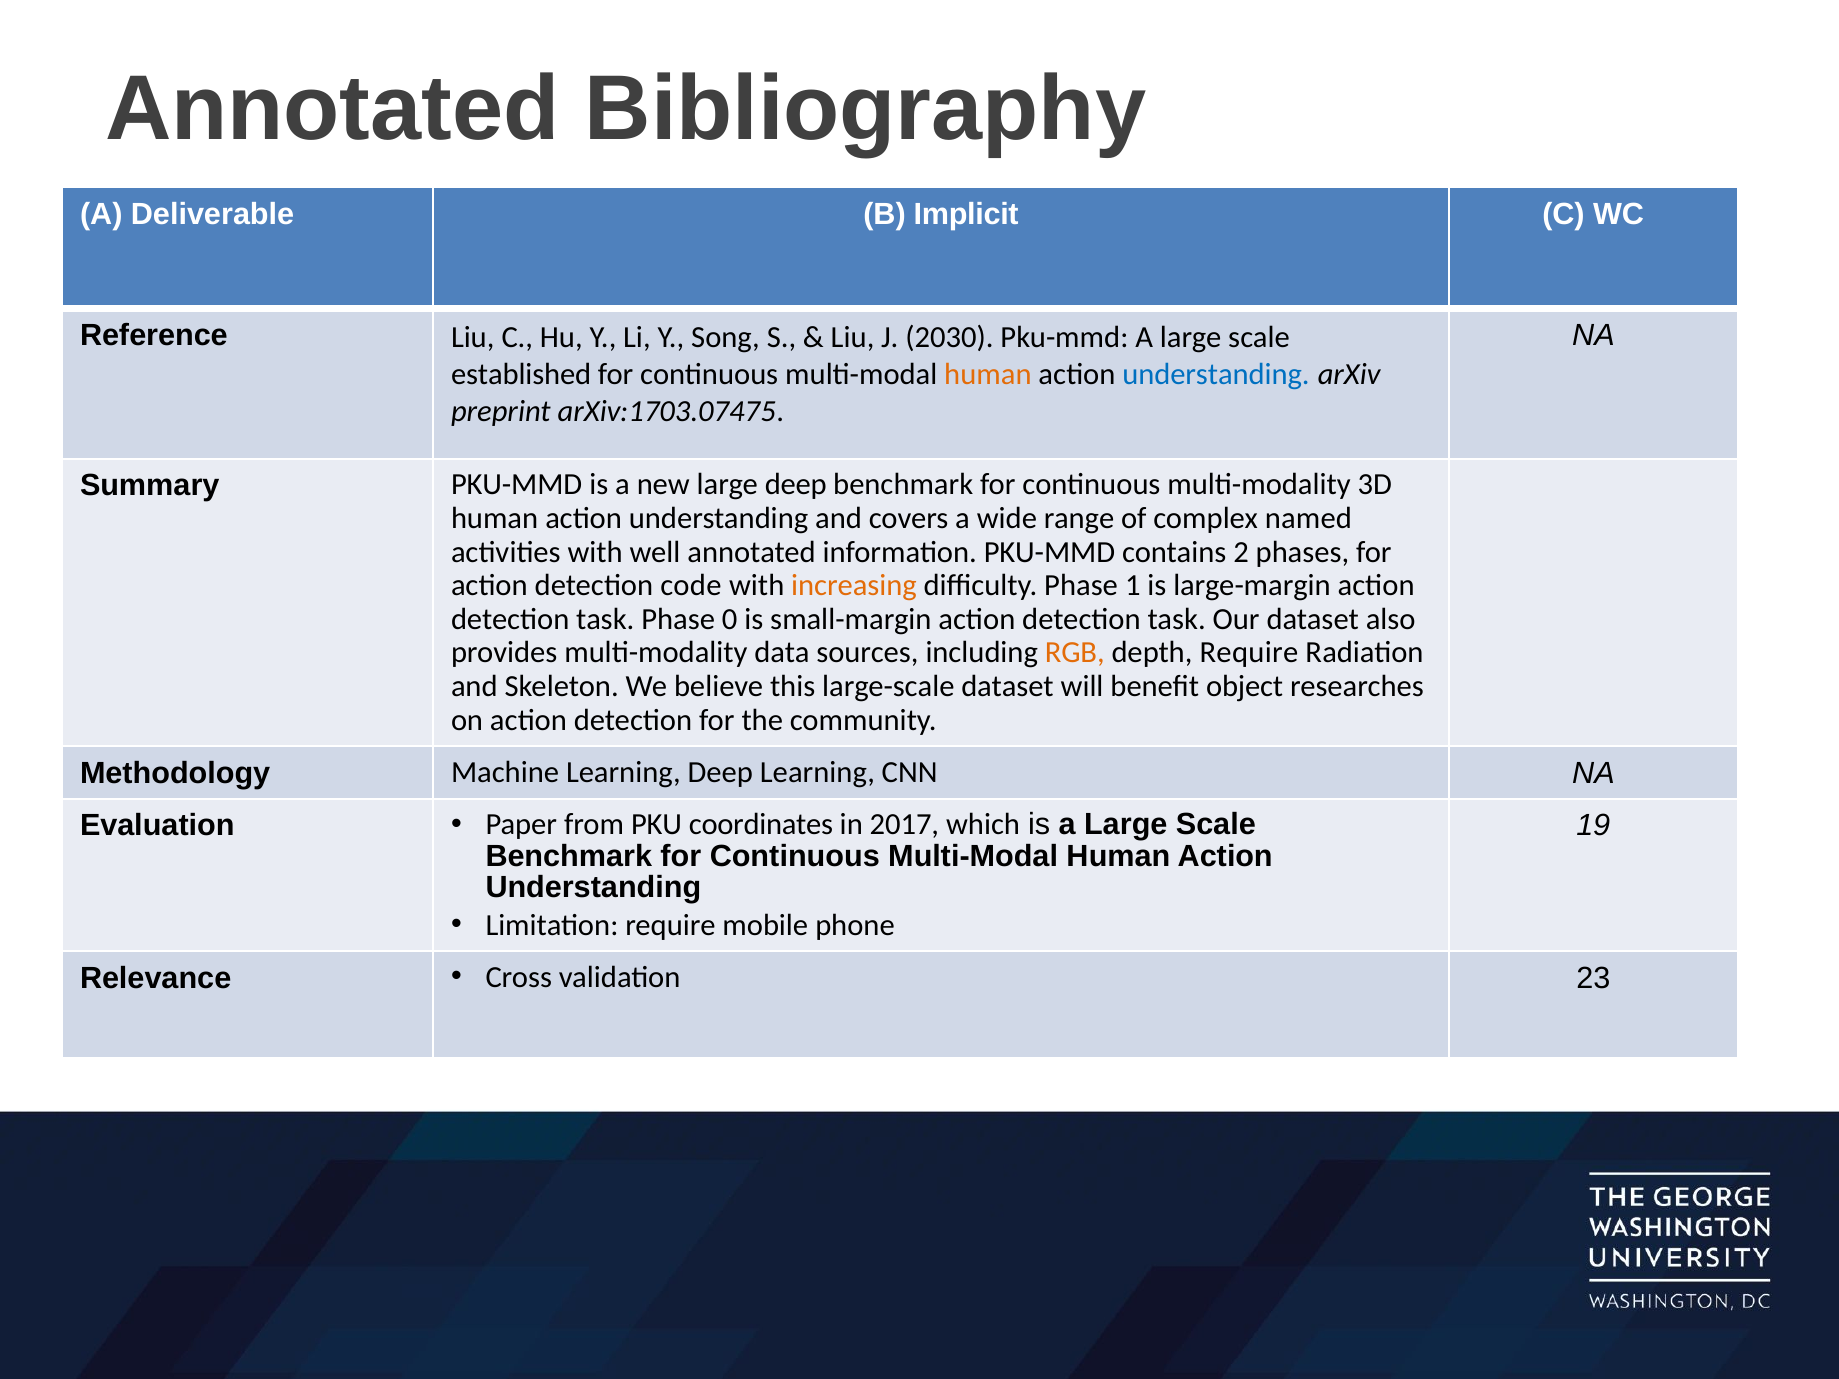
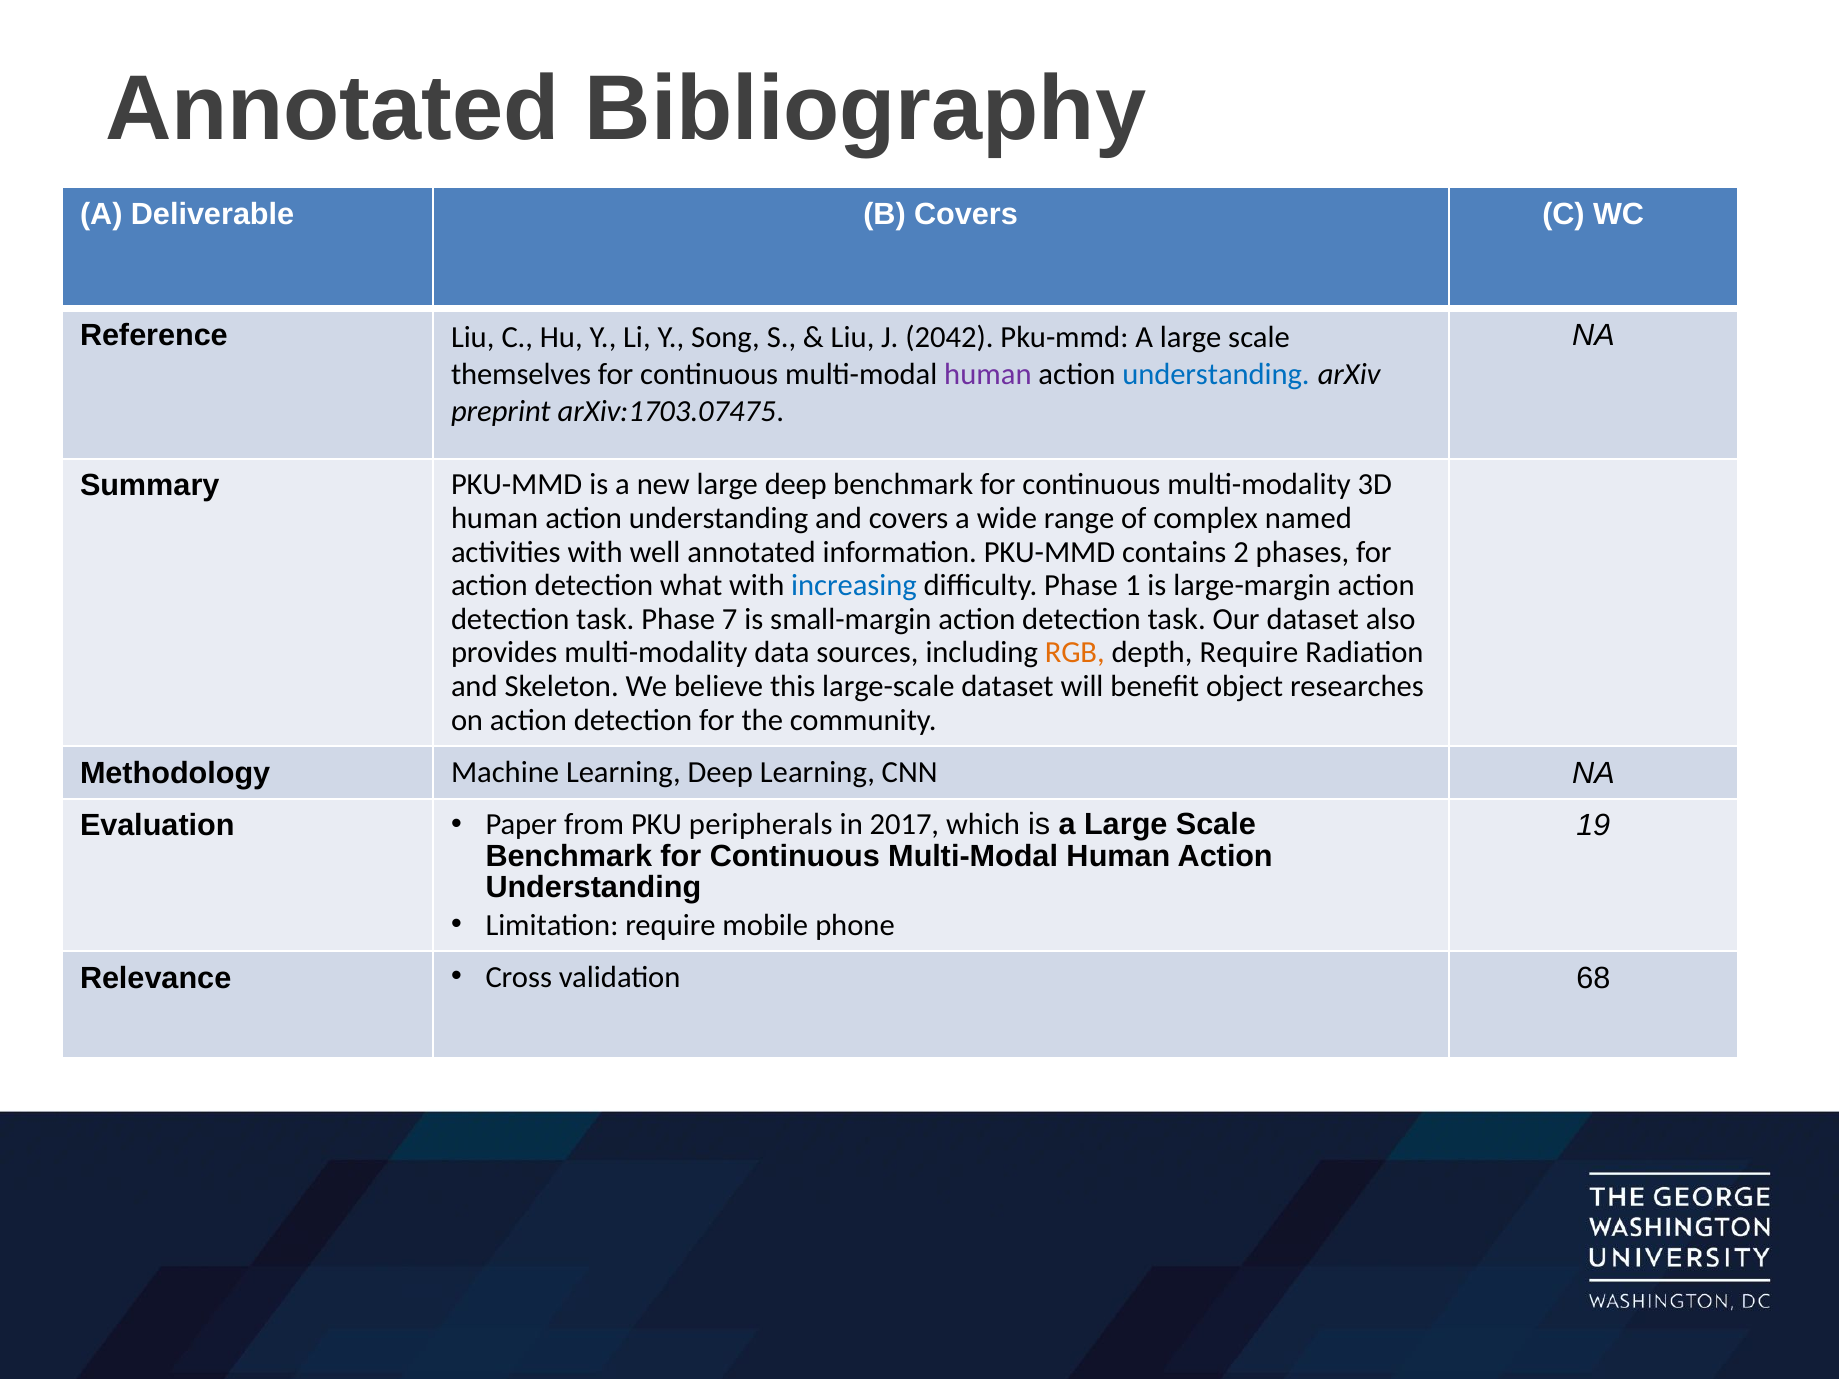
B Implicit: Implicit -> Covers
2030: 2030 -> 2042
established: established -> themselves
human at (988, 374) colour: orange -> purple
code: code -> what
increasing colour: orange -> blue
0: 0 -> 7
coordinates: coordinates -> peripherals
23: 23 -> 68
